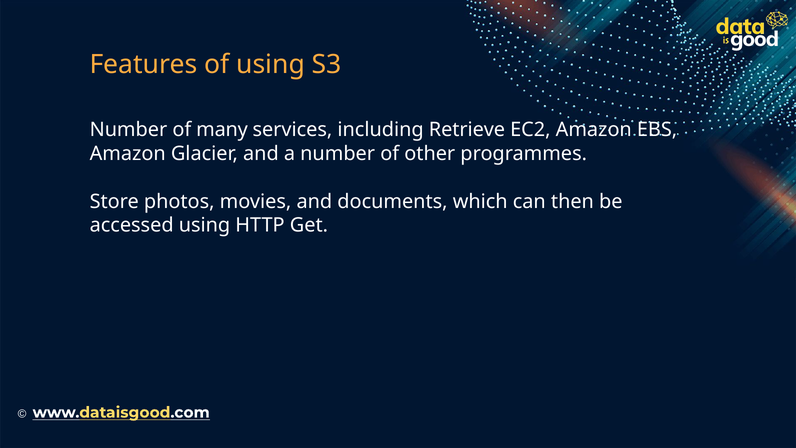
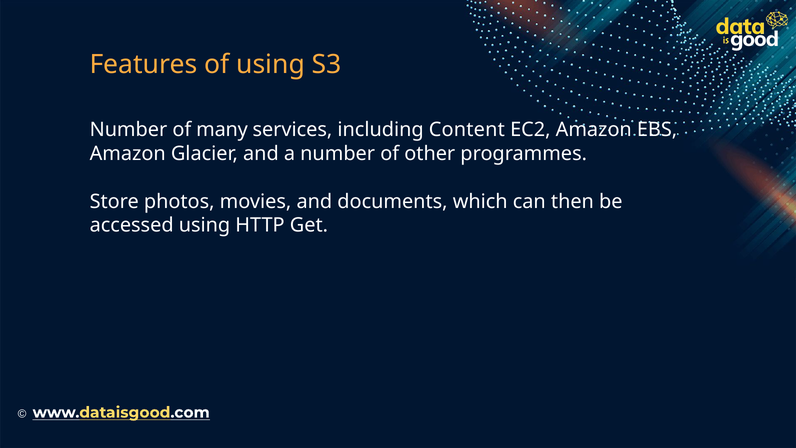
Retrieve: Retrieve -> Content
